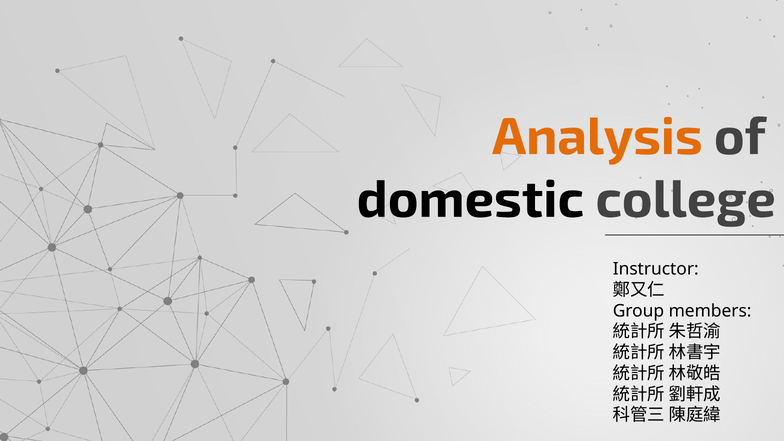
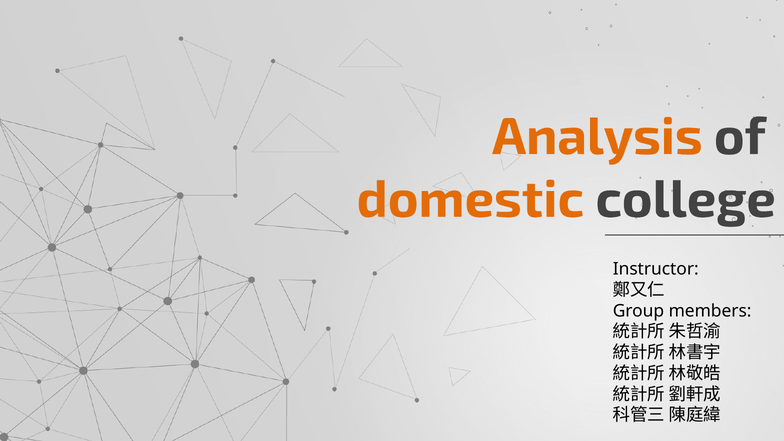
domestic colour: black -> orange
